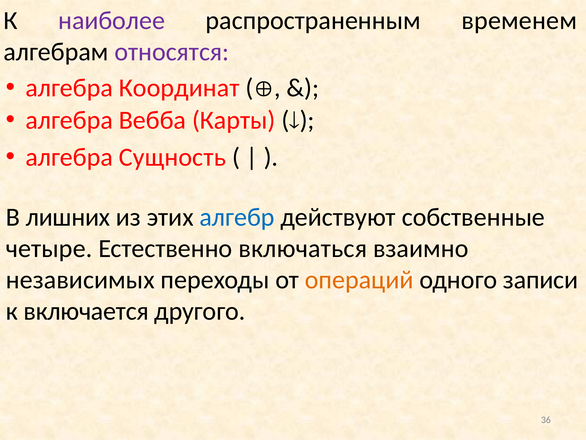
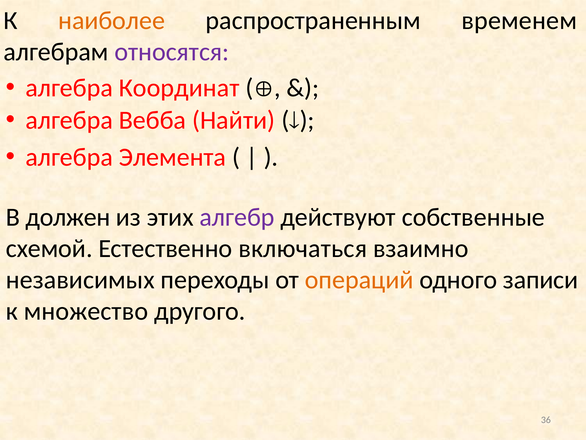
наиболее colour: purple -> orange
Карты: Карты -> Найти
Сущность: Сущность -> Элемента
лишних: лишних -> должен
алгебр colour: blue -> purple
четыре: четыре -> схемой
включается: включается -> множество
